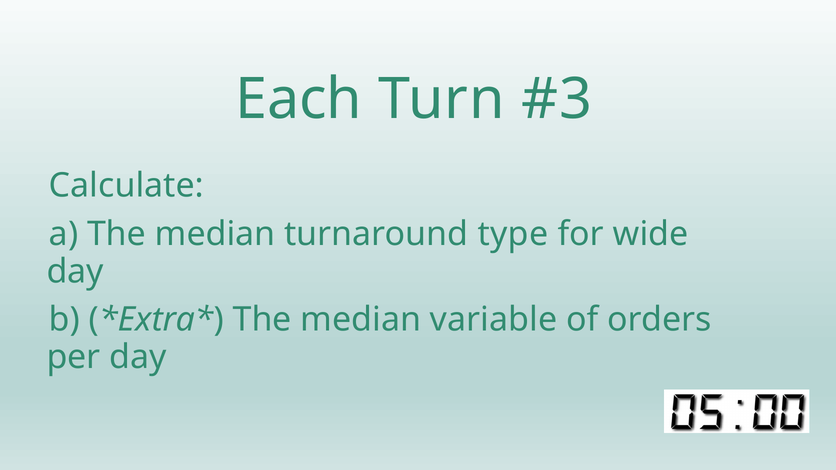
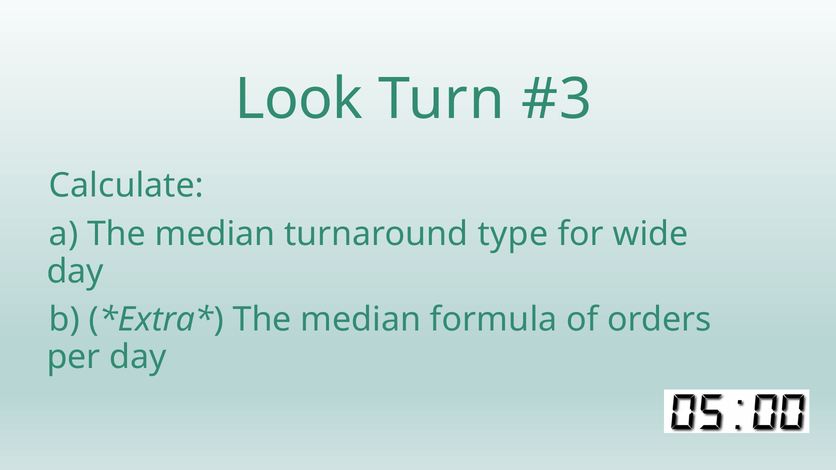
Each: Each -> Look
variable: variable -> formula
